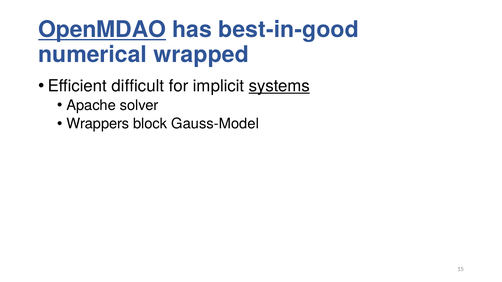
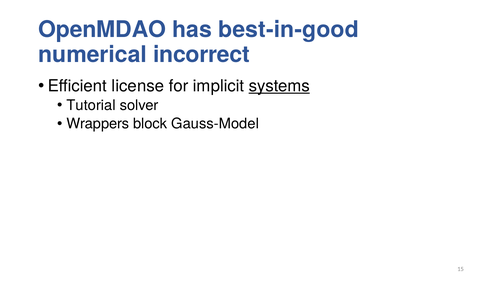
OpenMDAO underline: present -> none
wrapped: wrapped -> incorrect
difficult: difficult -> license
Apache: Apache -> Tutorial
